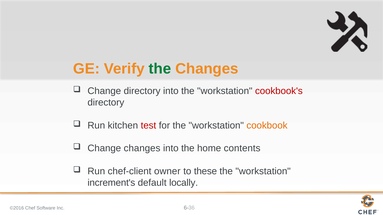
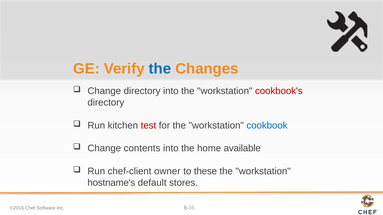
the at (160, 69) colour: green -> blue
cookbook colour: orange -> blue
Change changes: changes -> contents
contents: contents -> available
increment's: increment's -> hostname's
locally: locally -> stores
